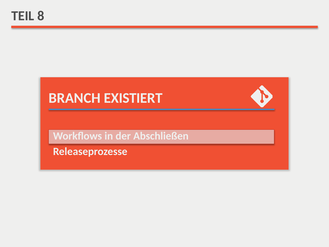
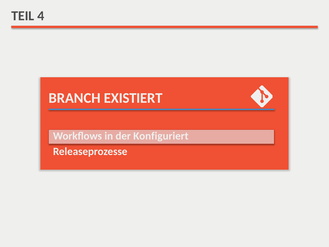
8: 8 -> 4
Abschließen: Abschließen -> Konfiguriert
